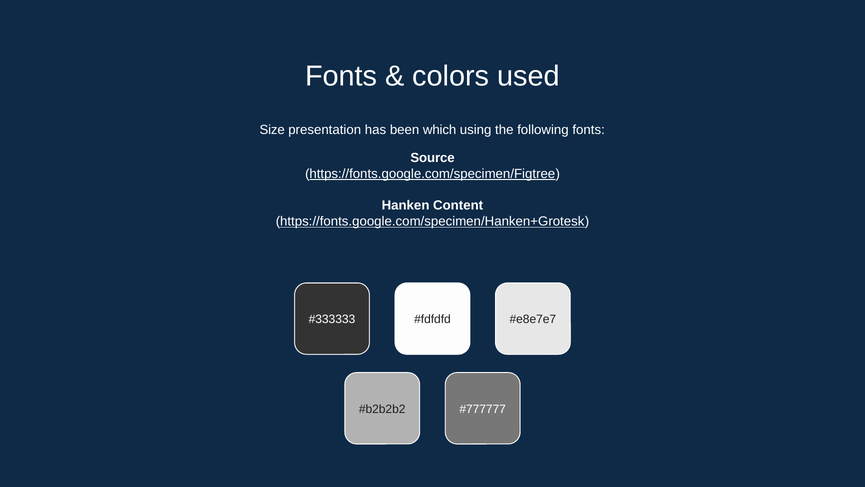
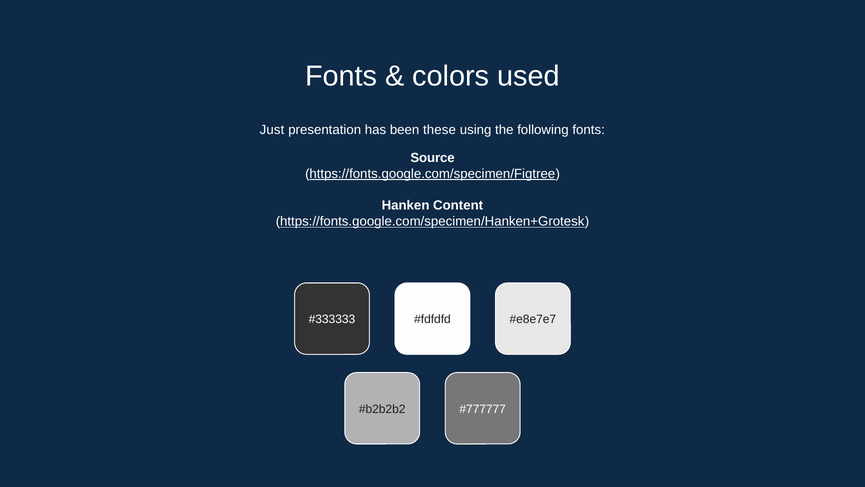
Size: Size -> Just
which: which -> these
